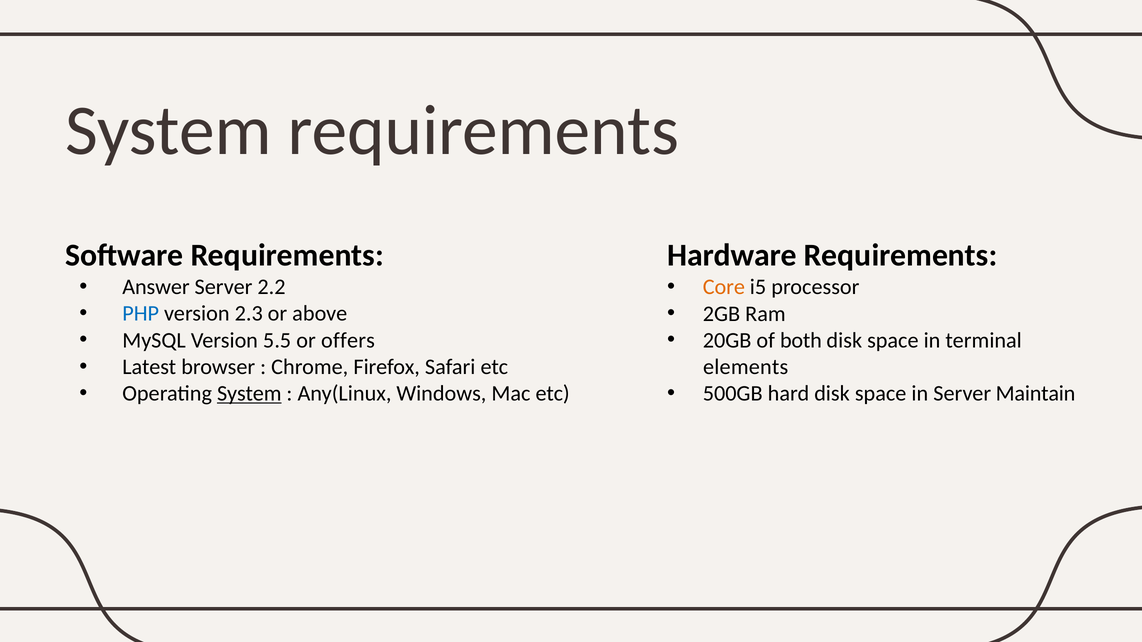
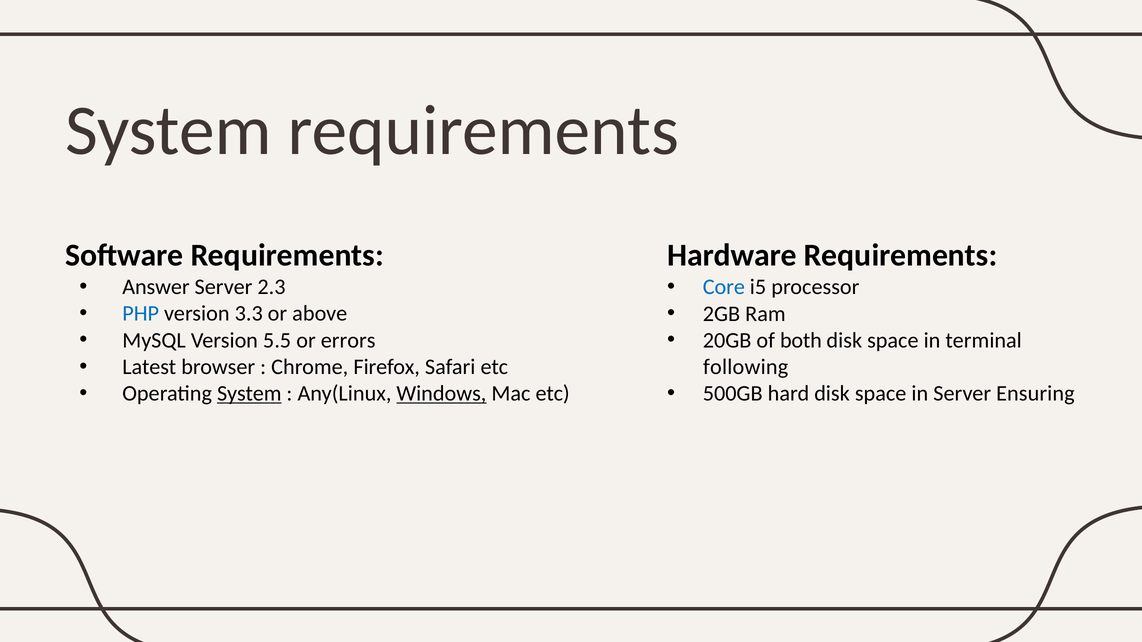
2.2: 2.2 -> 2.3
Core colour: orange -> blue
2.3: 2.3 -> 3.3
offers: offers -> errors
elements: elements -> following
Windows underline: none -> present
Maintain: Maintain -> Ensuring
